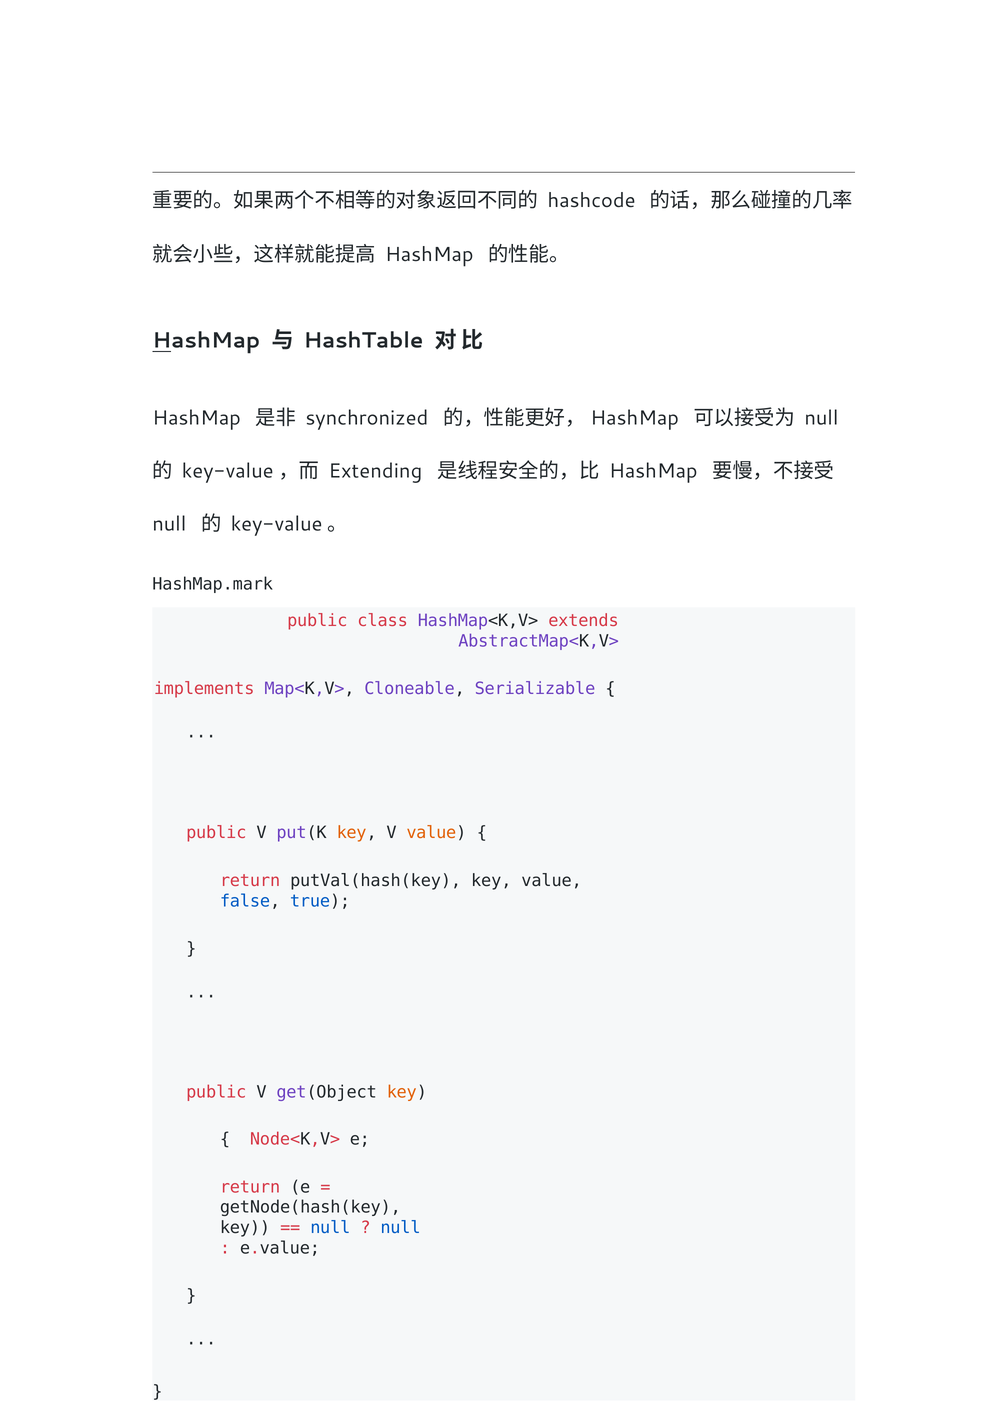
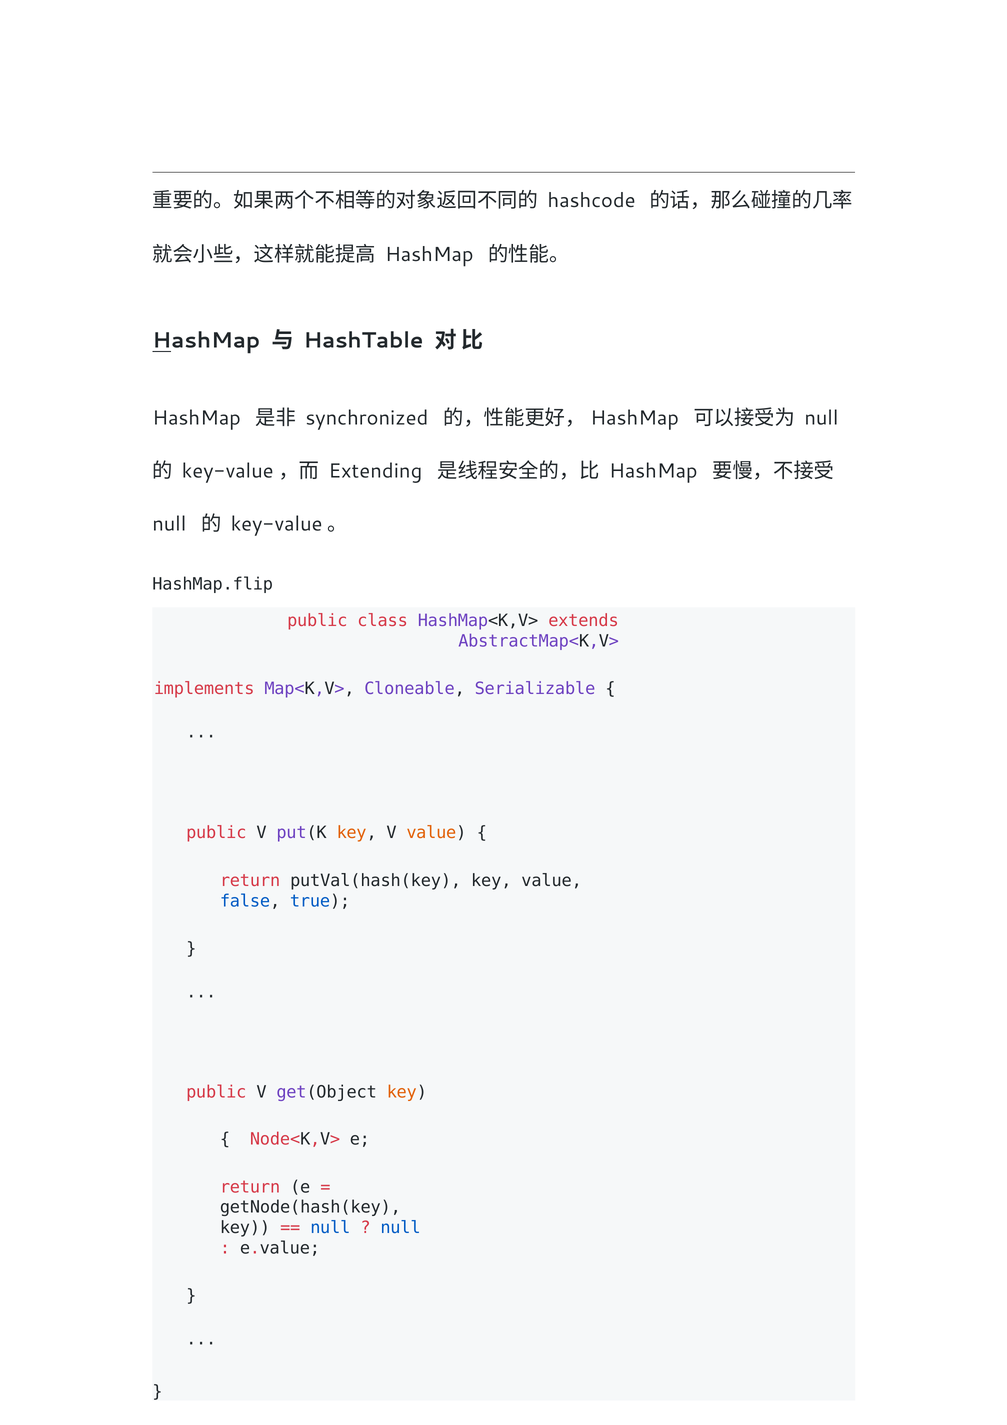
HashMap.mark: HashMap.mark -> HashMap.flip
